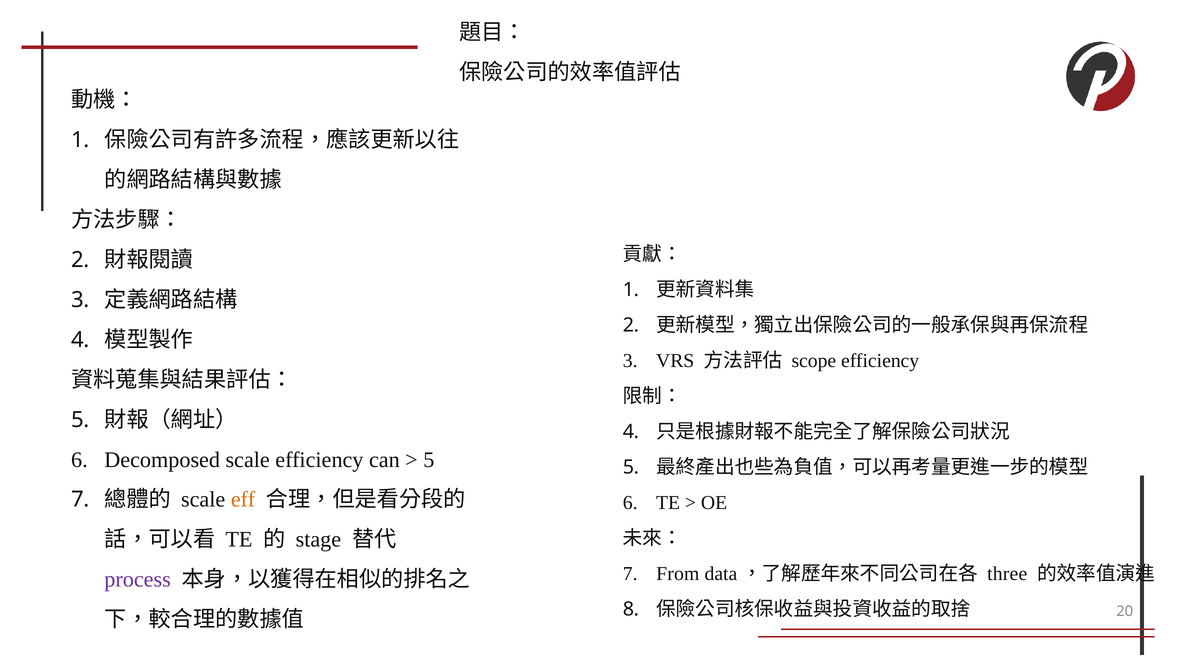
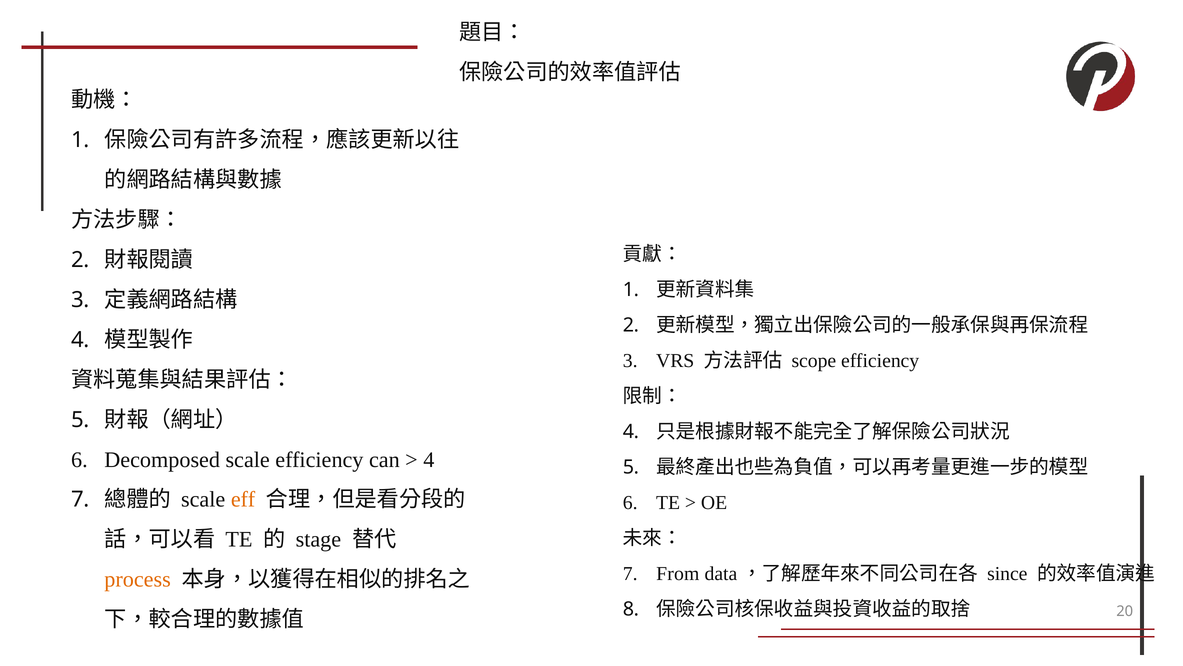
5 at (429, 459): 5 -> 4
three: three -> since
process colour: purple -> orange
